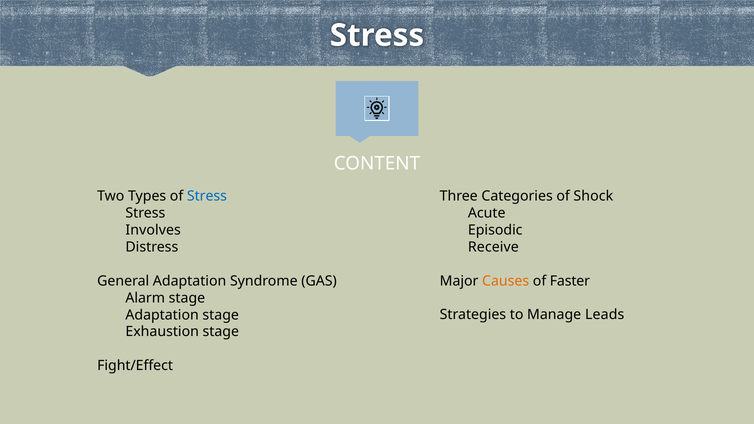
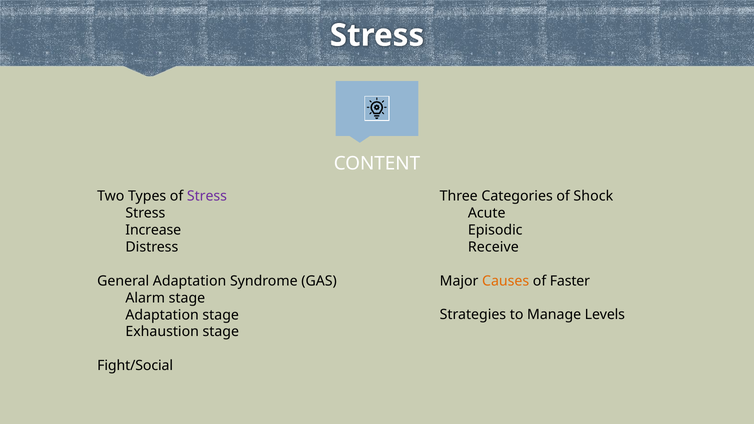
Stress at (207, 196) colour: blue -> purple
Involves: Involves -> Increase
Leads: Leads -> Levels
Fight/Effect: Fight/Effect -> Fight/Social
